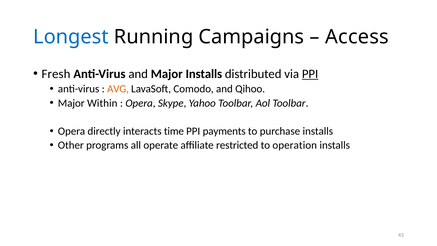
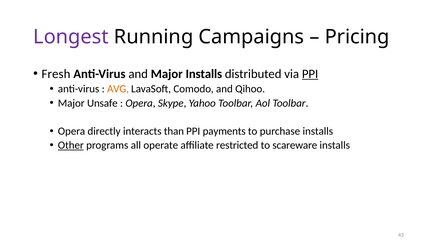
Longest colour: blue -> purple
Access: Access -> Pricing
Within: Within -> Unsafe
time: time -> than
Other underline: none -> present
operation: operation -> scareware
